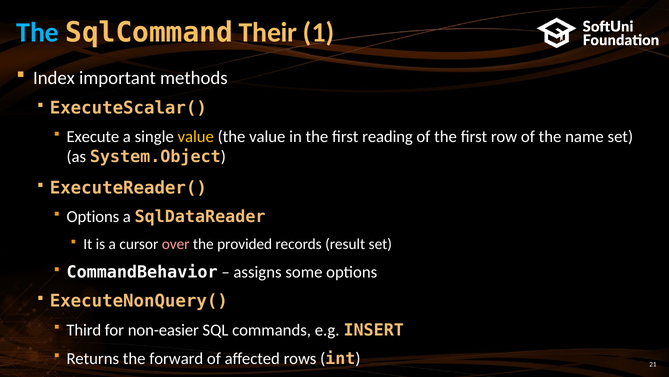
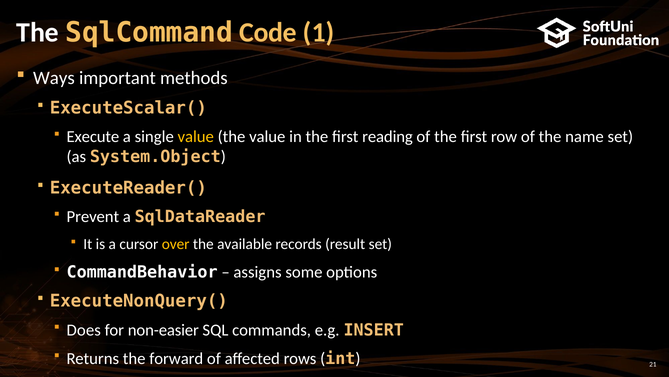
The at (38, 33) colour: light blue -> white
Their: Their -> Code
Index: Index -> Ways
Options at (93, 217): Options -> Prevent
over colour: pink -> yellow
provided: provided -> available
Third: Third -> Does
